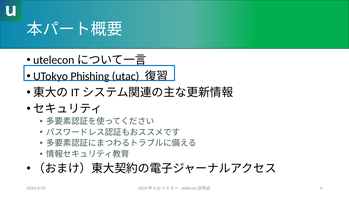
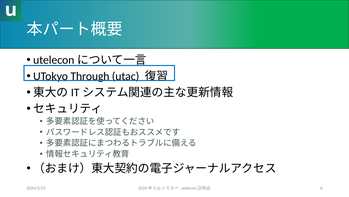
Phishing: Phishing -> Through
